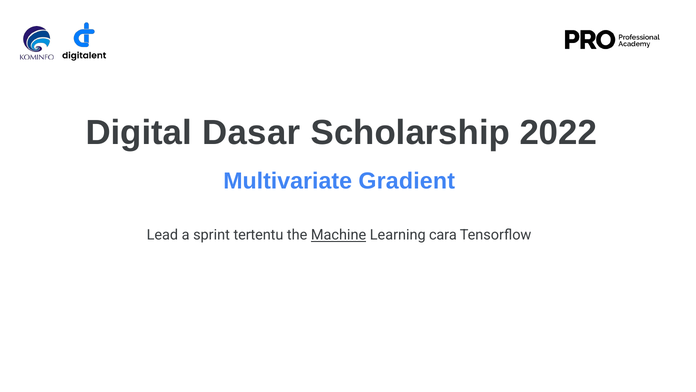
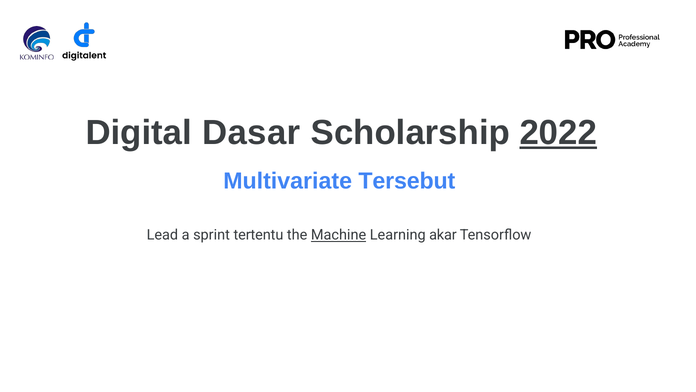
2022 underline: none -> present
Gradient: Gradient -> Tersebut
cara: cara -> akar
